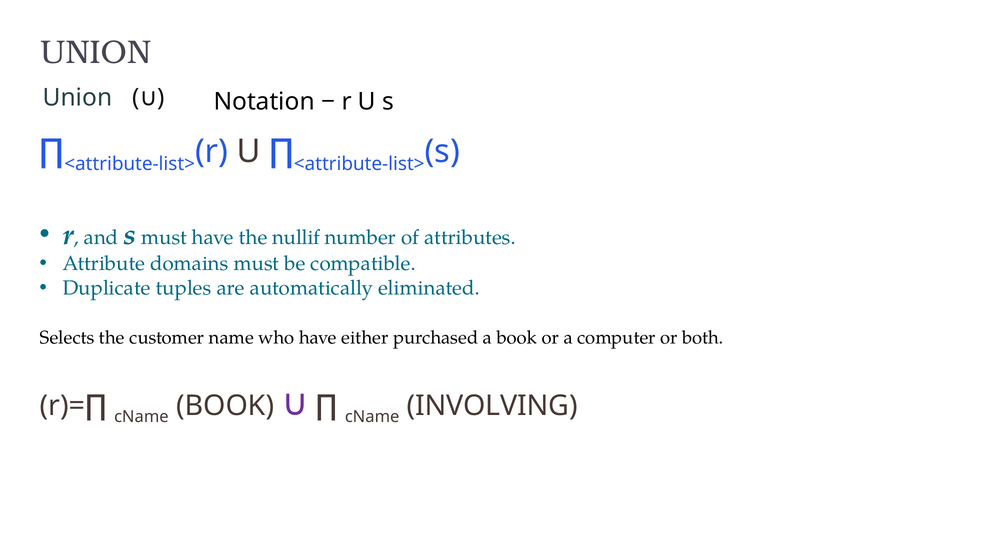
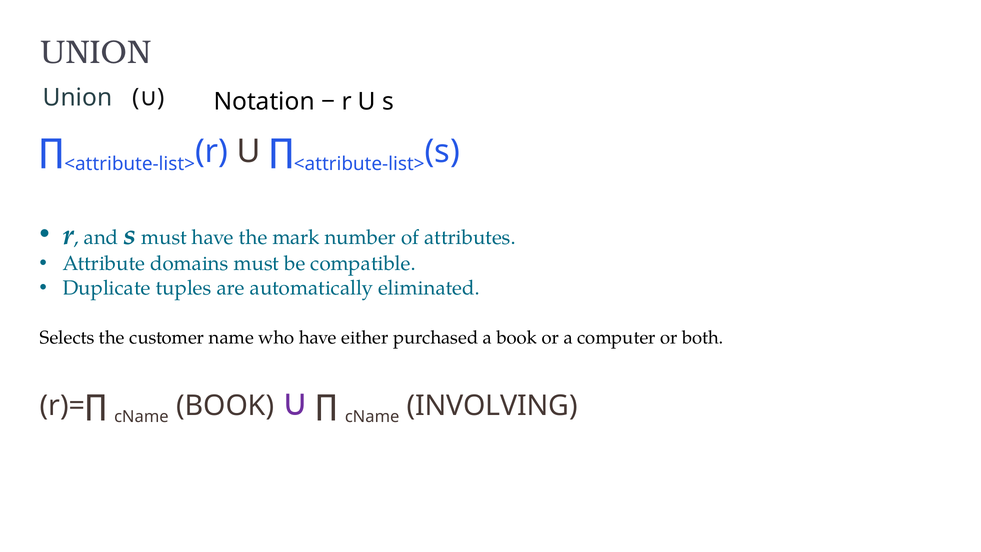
nullif: nullif -> mark
